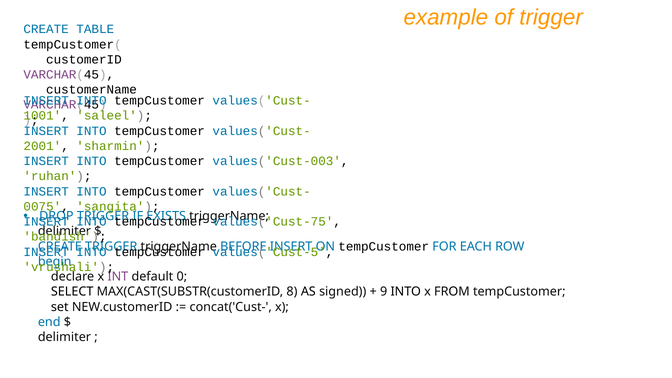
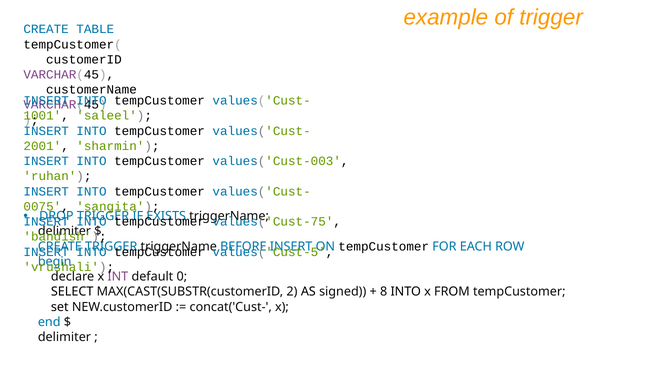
8: 8 -> 2
9: 9 -> 8
